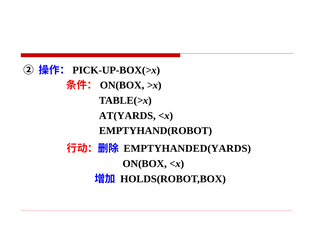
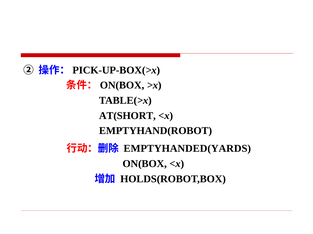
AT(YARDS: AT(YARDS -> AT(SHORT
